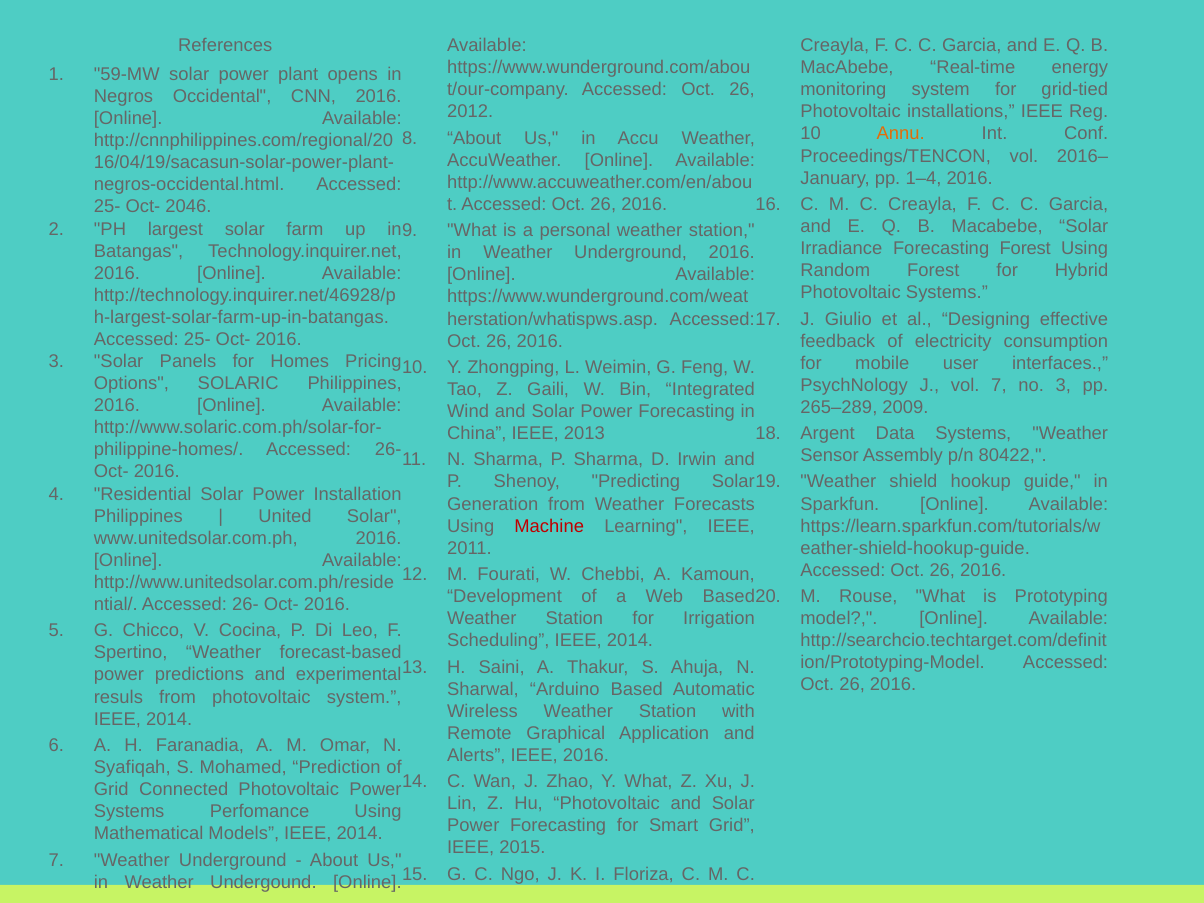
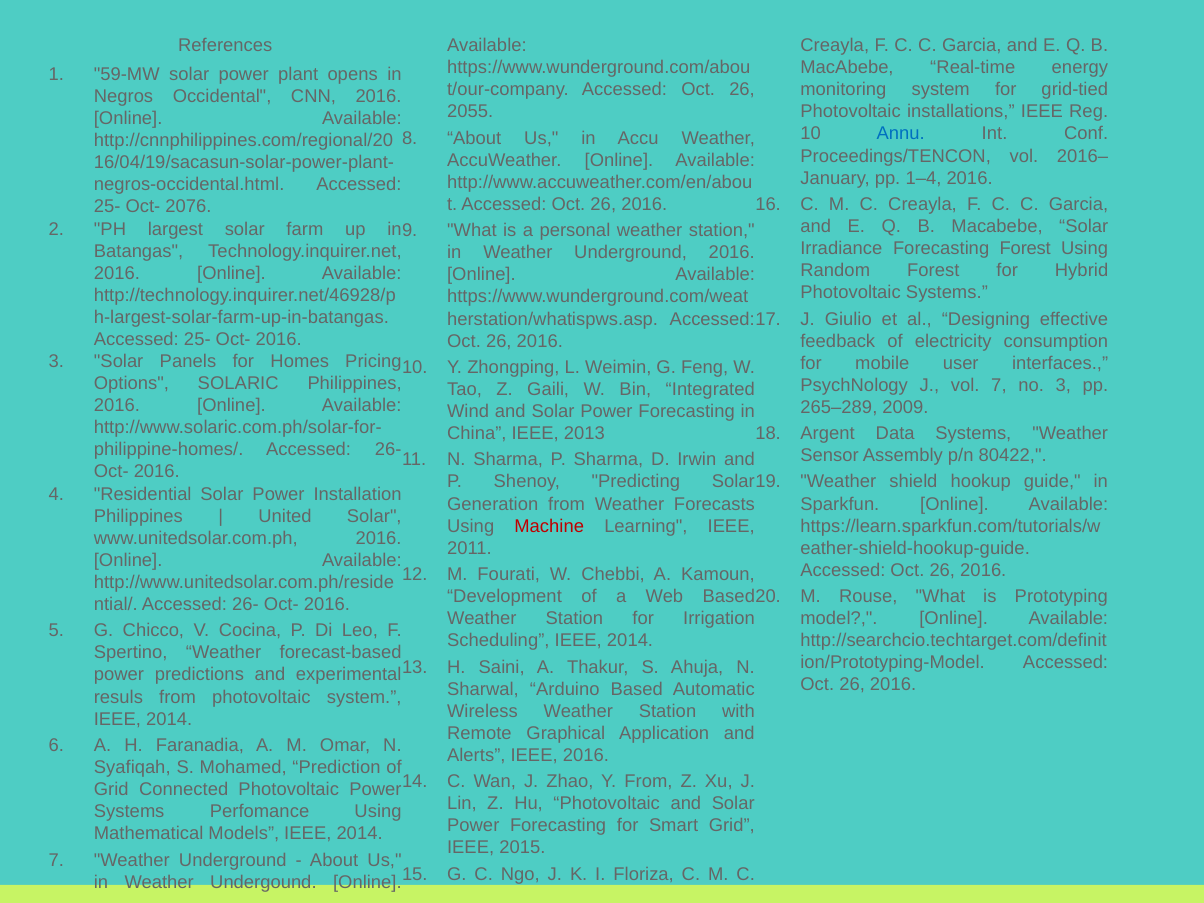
2012: 2012 -> 2055
Annu colour: orange -> blue
2046: 2046 -> 2076
Y What: What -> From
